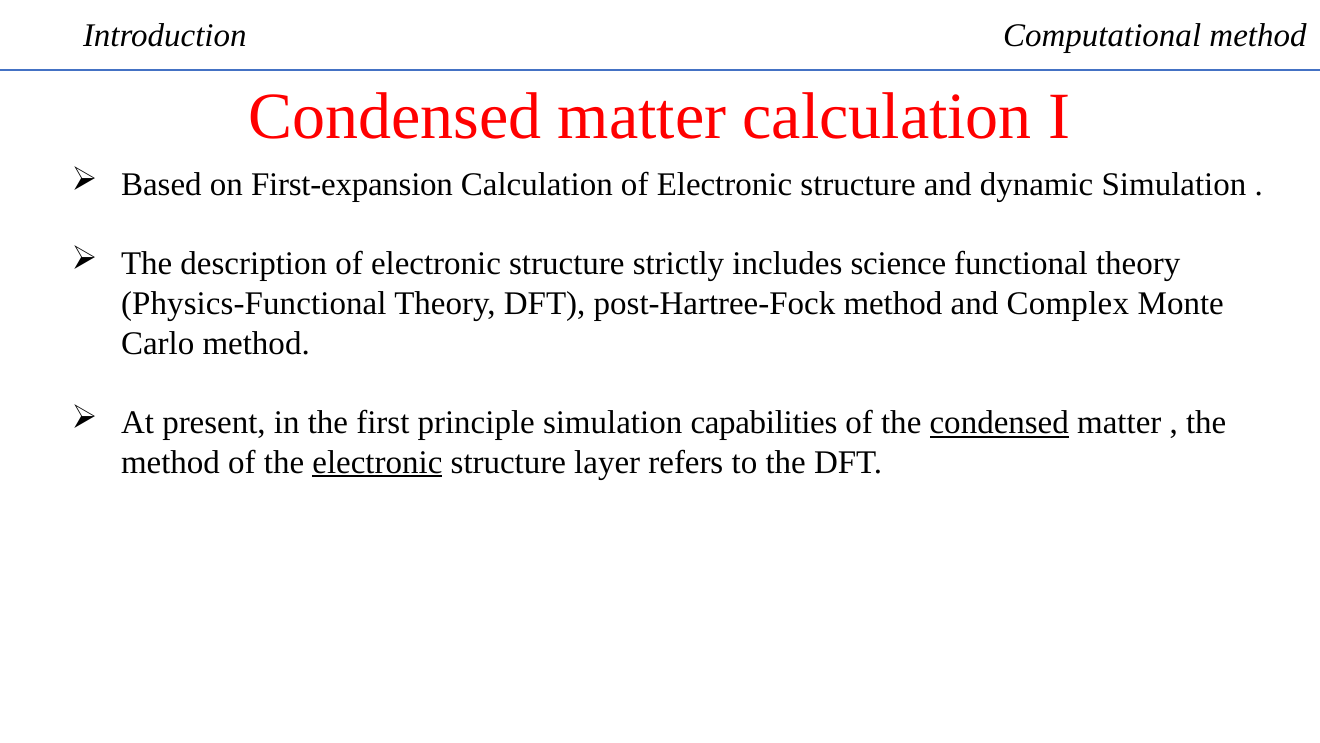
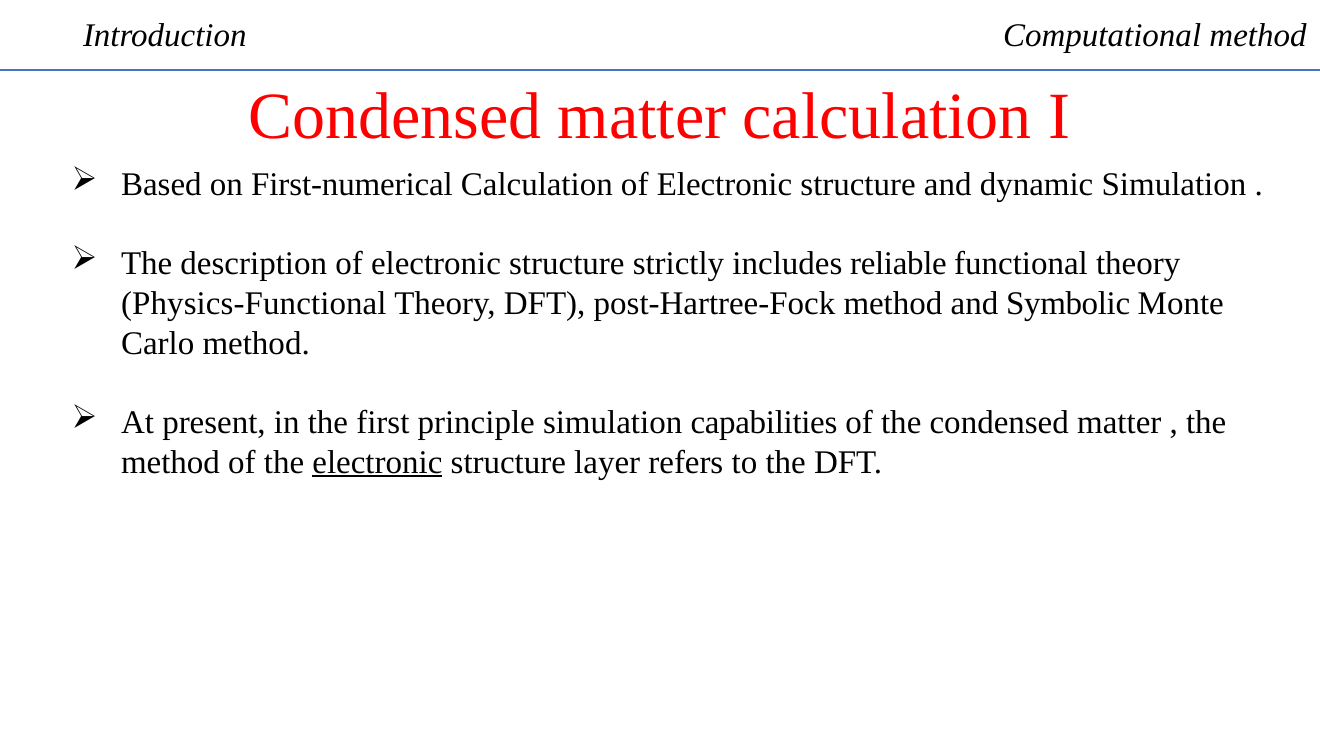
First-expansion: First-expansion -> First-numerical
science: science -> reliable
Complex: Complex -> Symbolic
condensed at (999, 422) underline: present -> none
